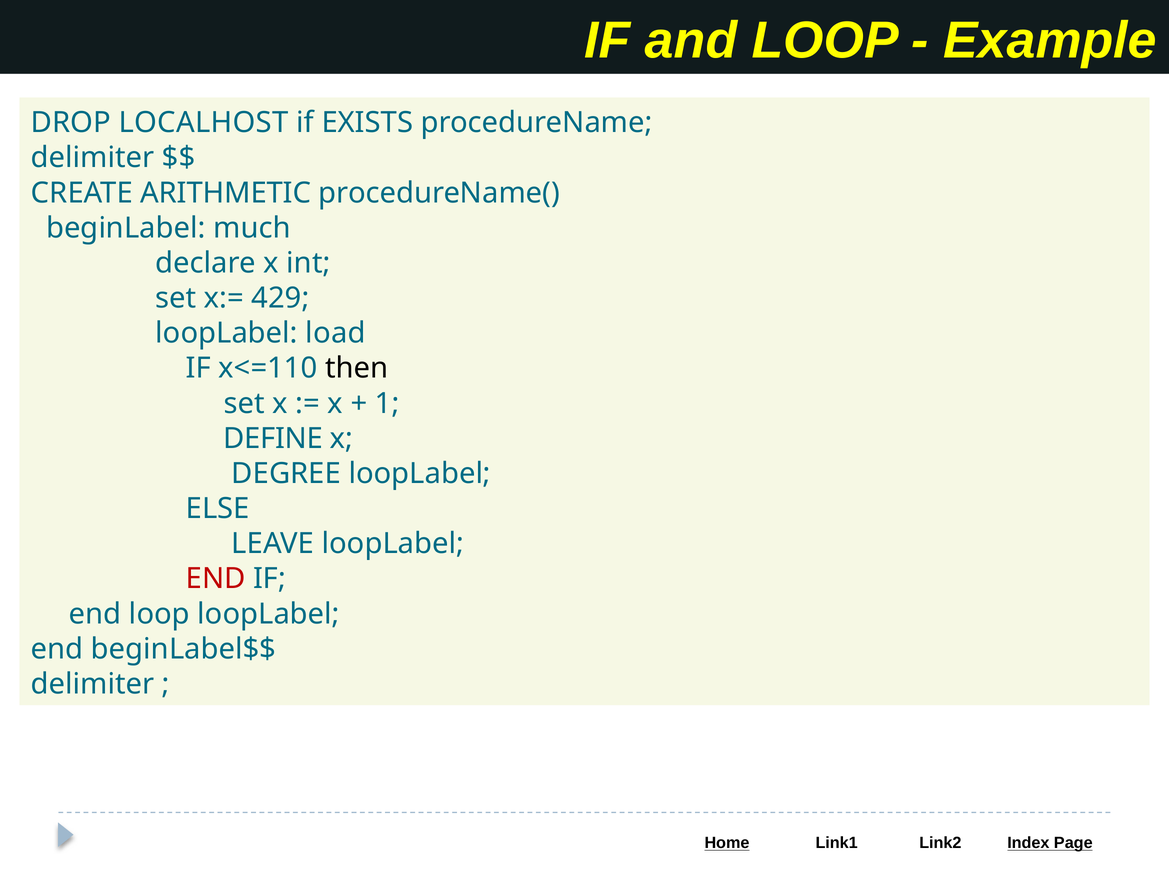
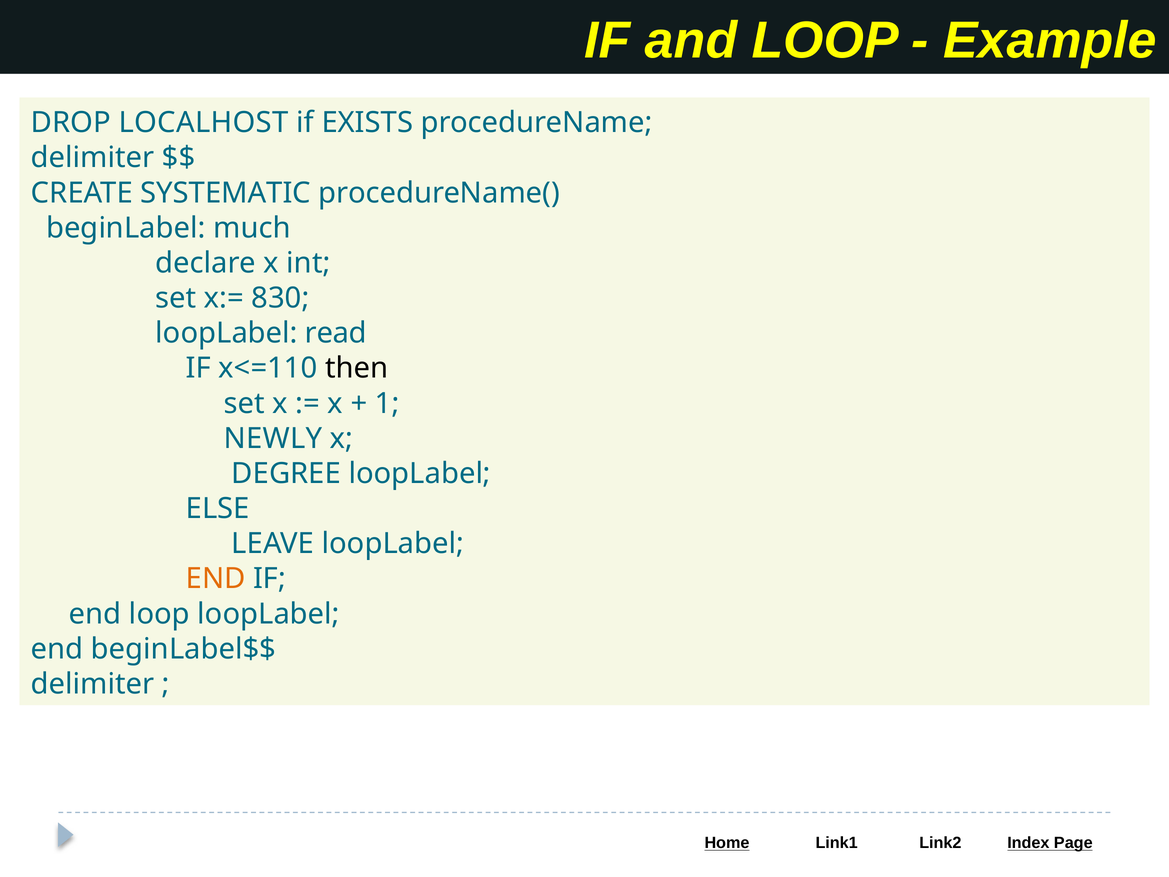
ARITHMETIC: ARITHMETIC -> SYSTEMATIC
429: 429 -> 830
load: load -> read
DEFINE: DEFINE -> NEWLY
END at (216, 579) colour: red -> orange
